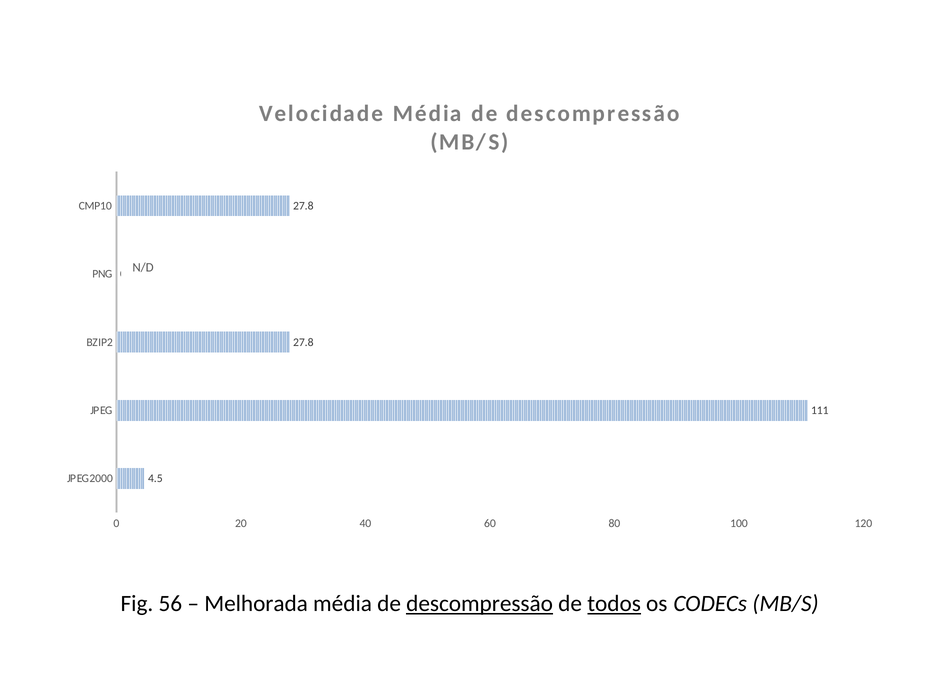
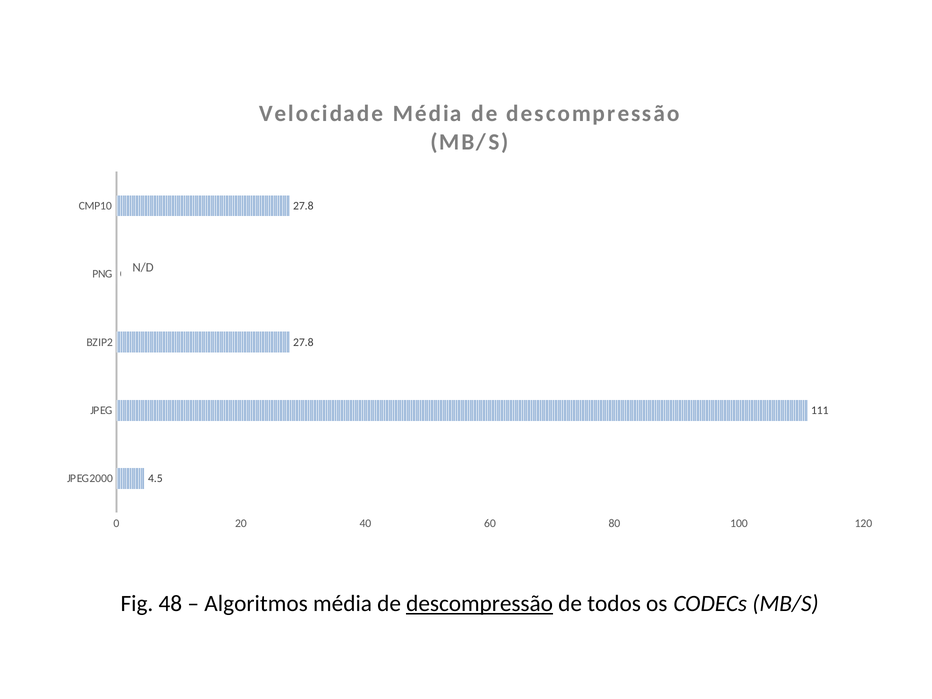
56: 56 -> 48
Melhorada: Melhorada -> Algoritmos
todos underline: present -> none
